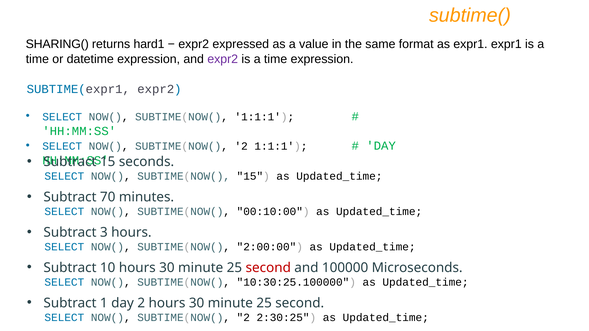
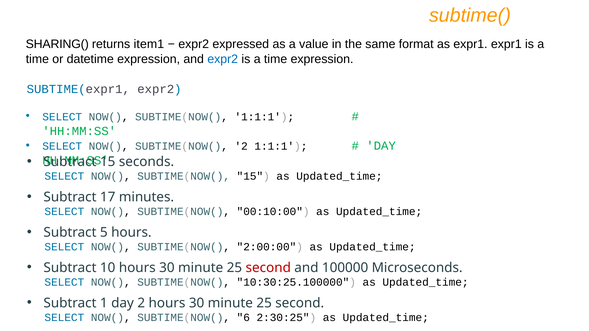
hard1: hard1 -> item1
expr2 at (223, 59) colour: purple -> blue
70: 70 -> 17
3: 3 -> 5
2 at (243, 318): 2 -> 6
